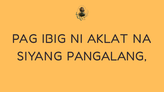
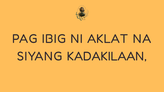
PANGALANG: PANGALANG -> KADAKILAAN
